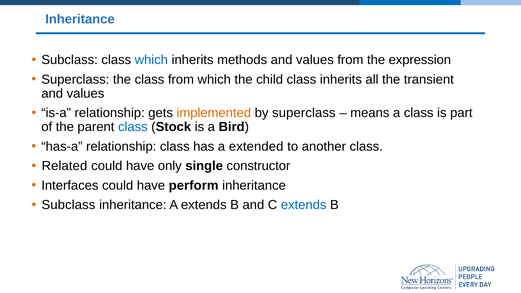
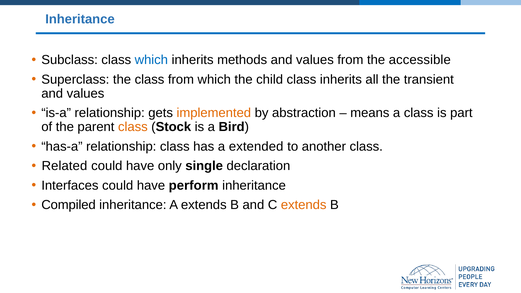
expression: expression -> accessible
by superclass: superclass -> abstraction
class at (133, 127) colour: blue -> orange
constructor: constructor -> declaration
Subclass at (68, 205): Subclass -> Compiled
extends at (304, 205) colour: blue -> orange
